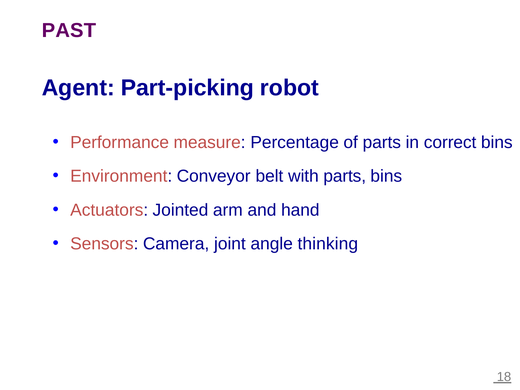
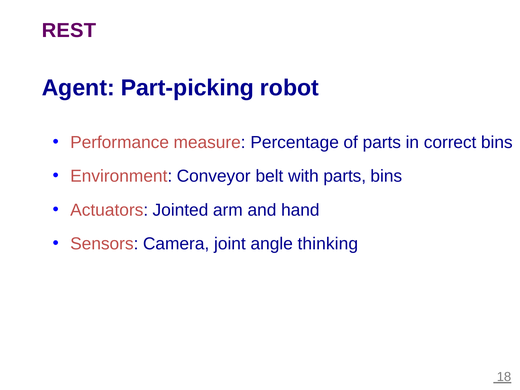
PAST: PAST -> REST
